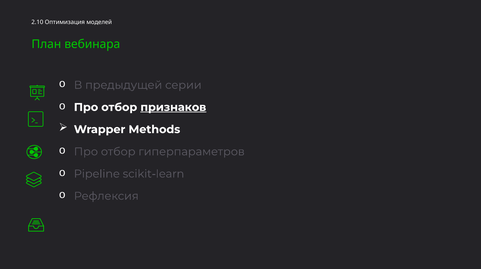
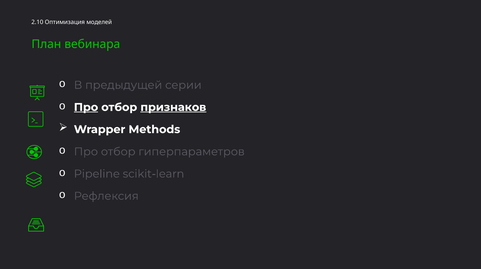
Про at (86, 107) underline: none -> present
